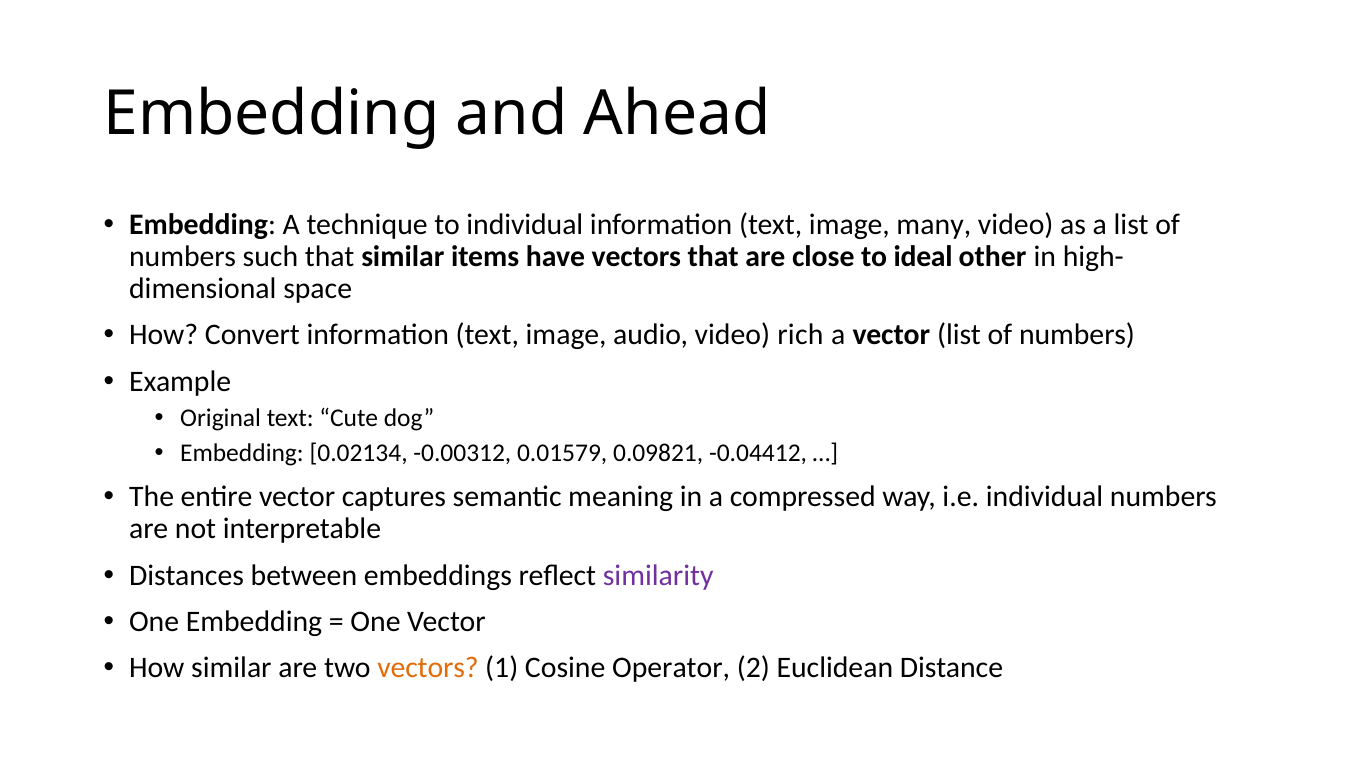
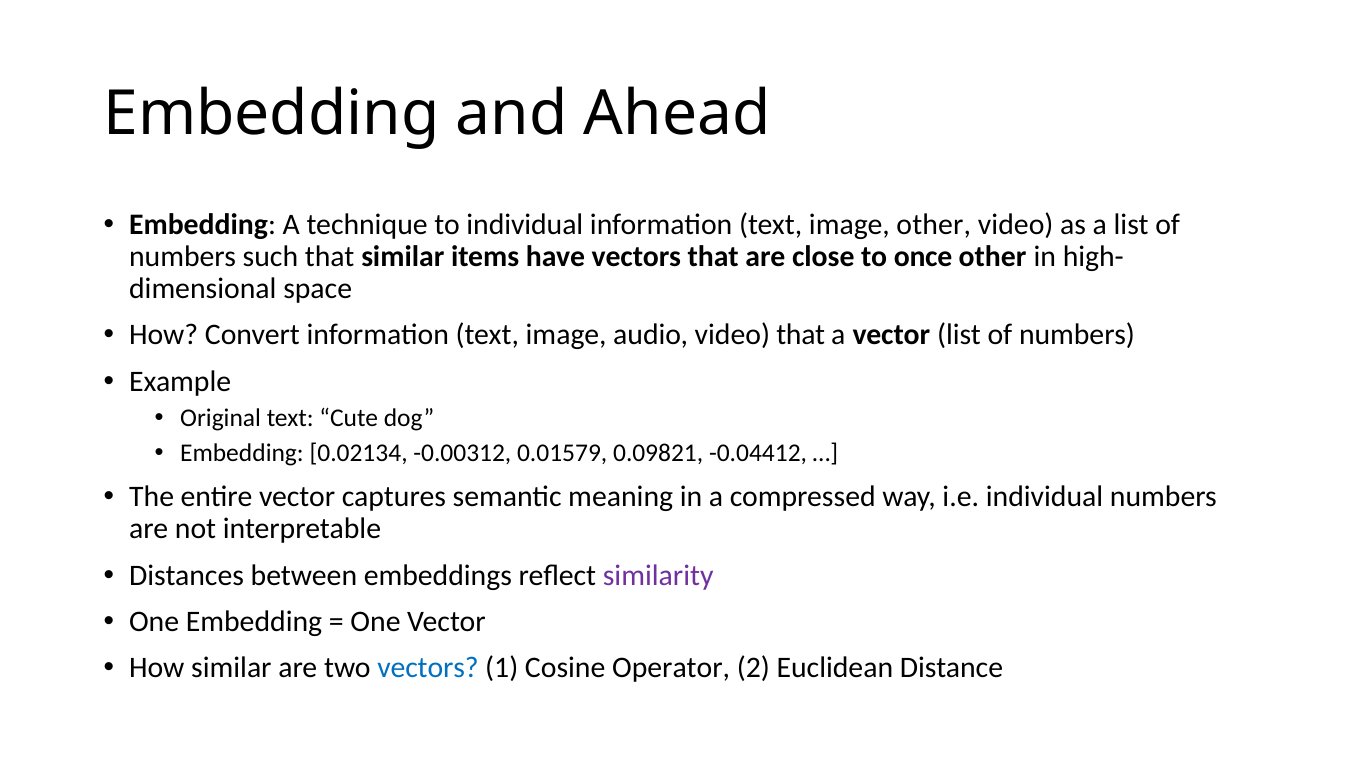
image many: many -> other
ideal: ideal -> once
video rich: rich -> that
vectors at (428, 668) colour: orange -> blue
